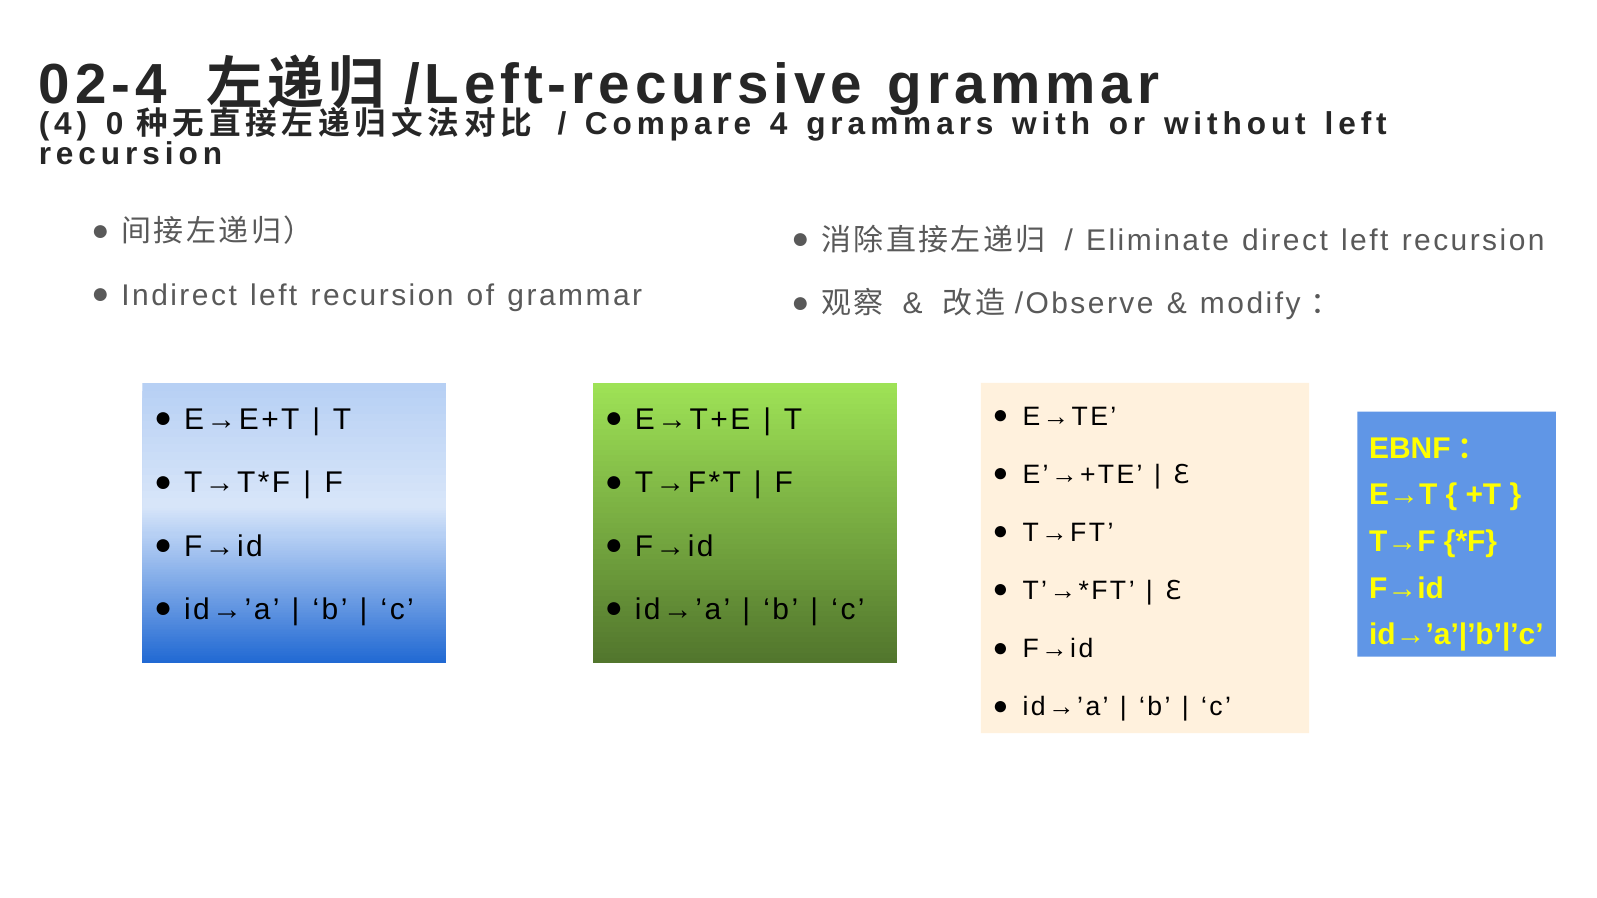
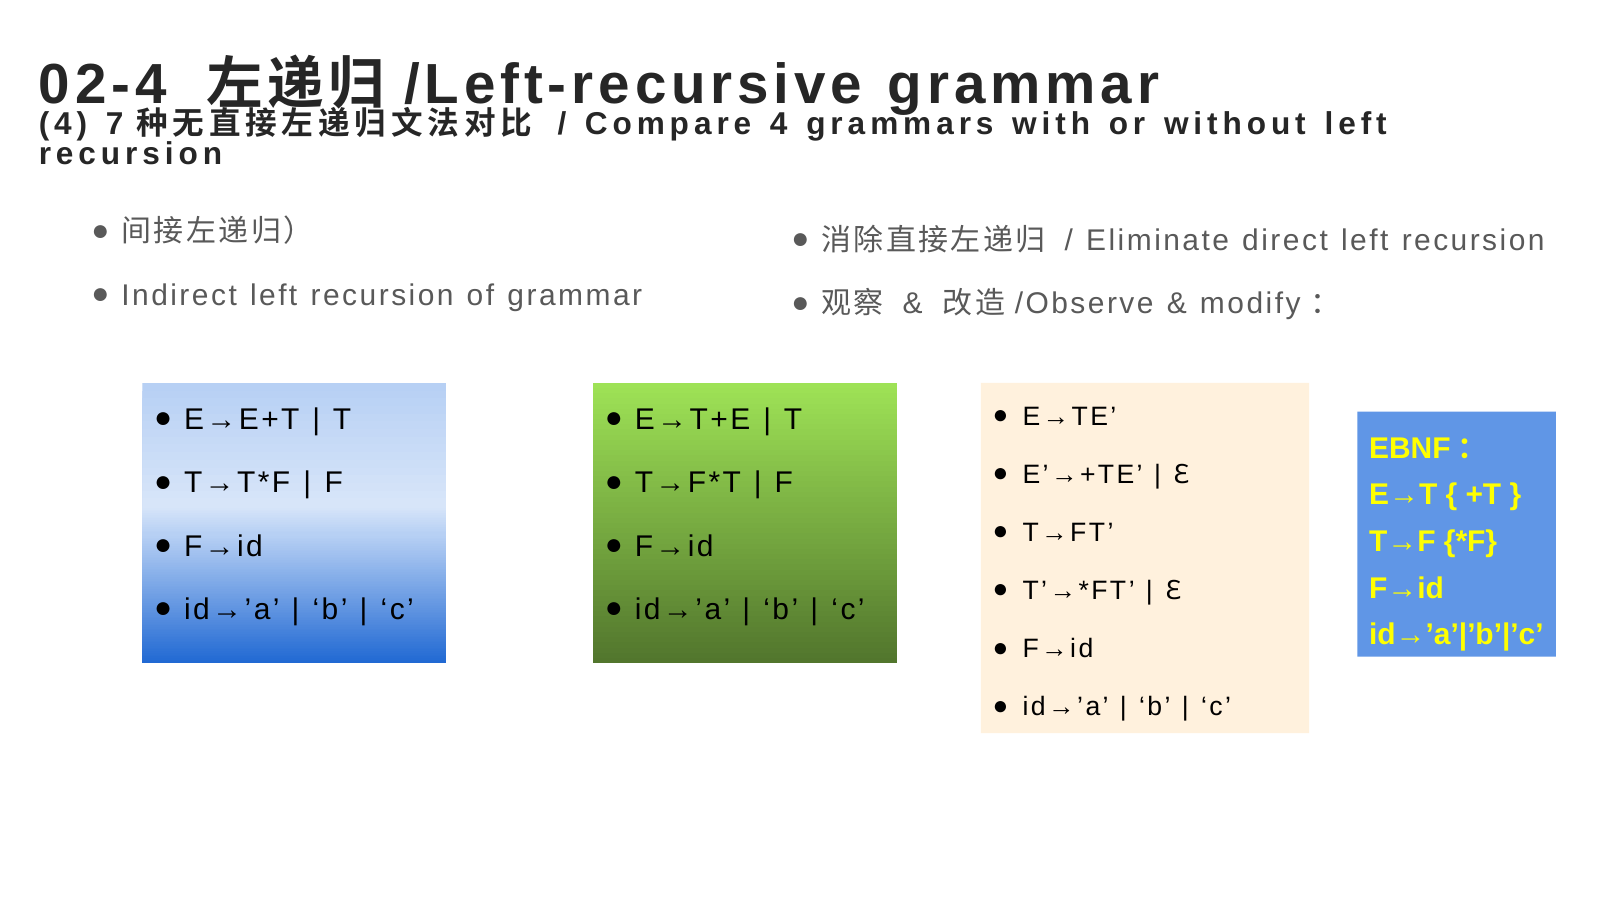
0: 0 -> 7
